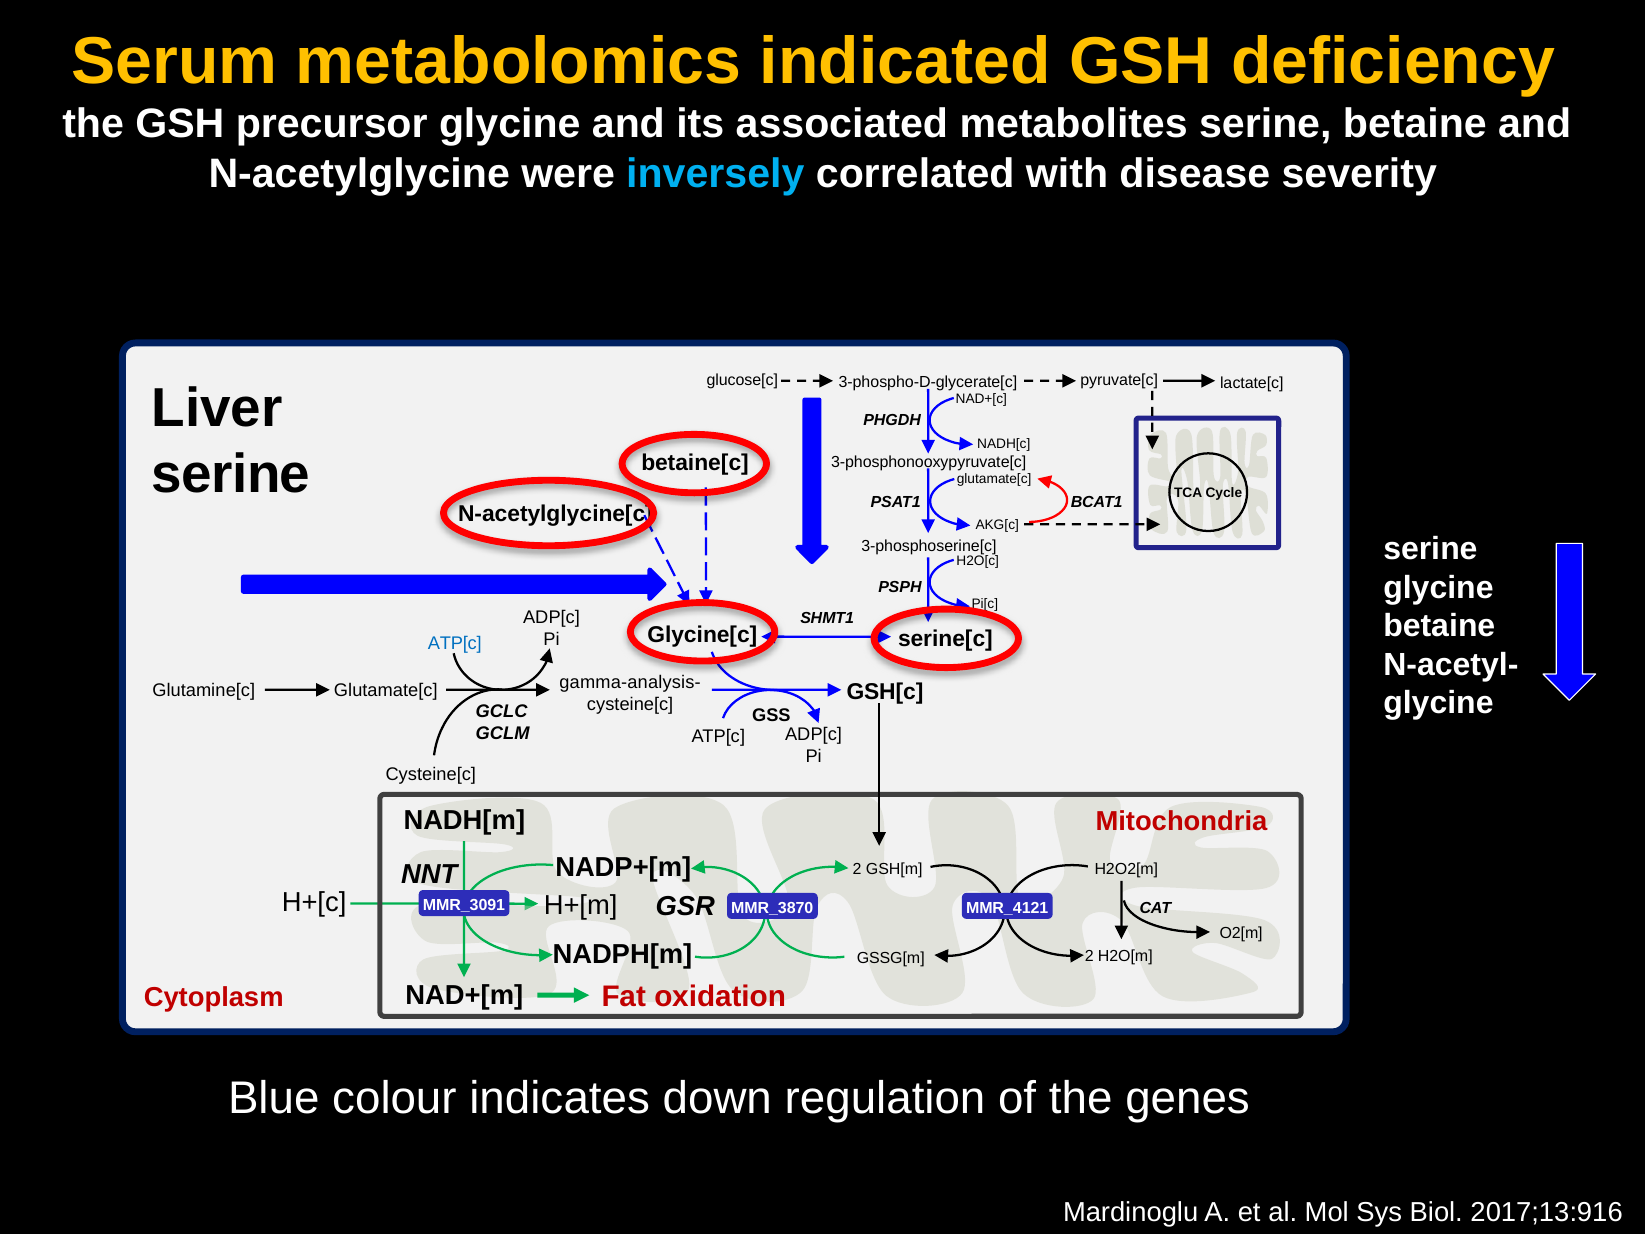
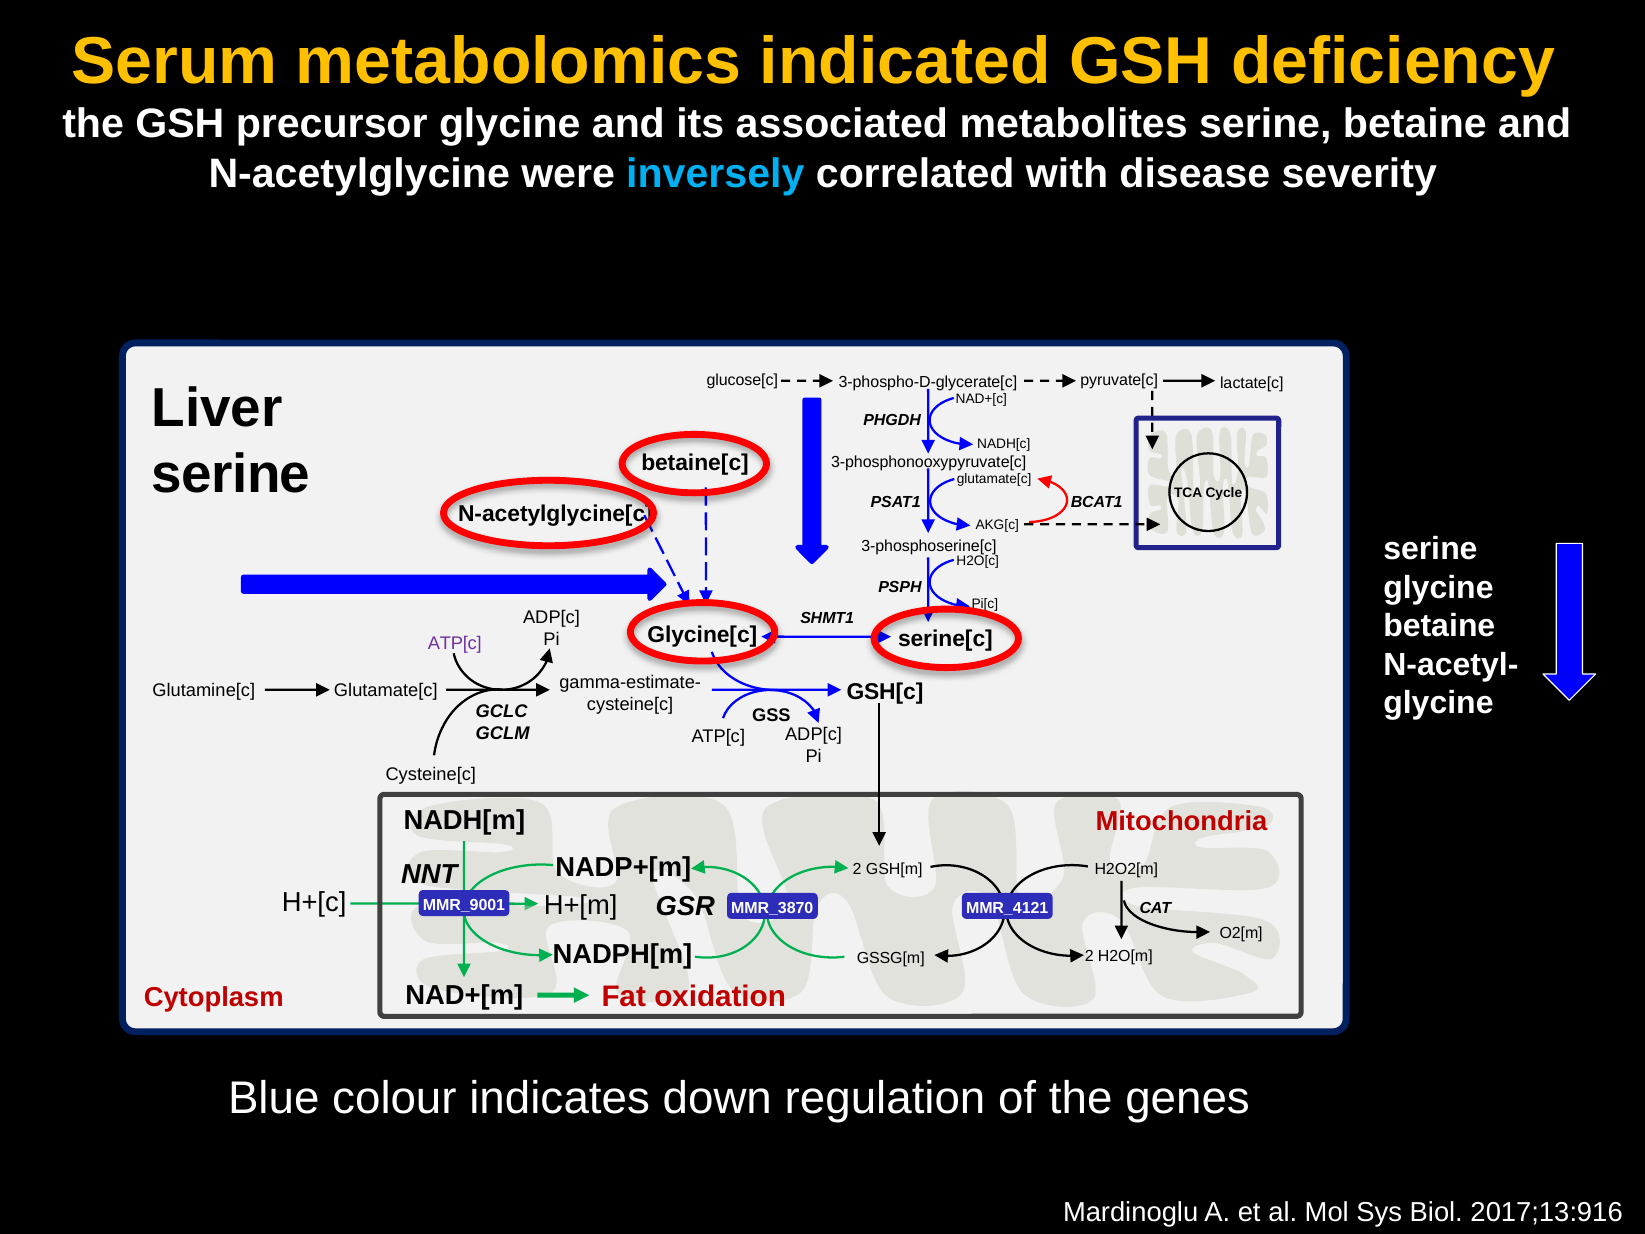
ATP[c at (455, 643) colour: blue -> purple
gamma-analysis-: gamma-analysis- -> gamma-estimate-
MMR_3091: MMR_3091 -> MMR_9001
